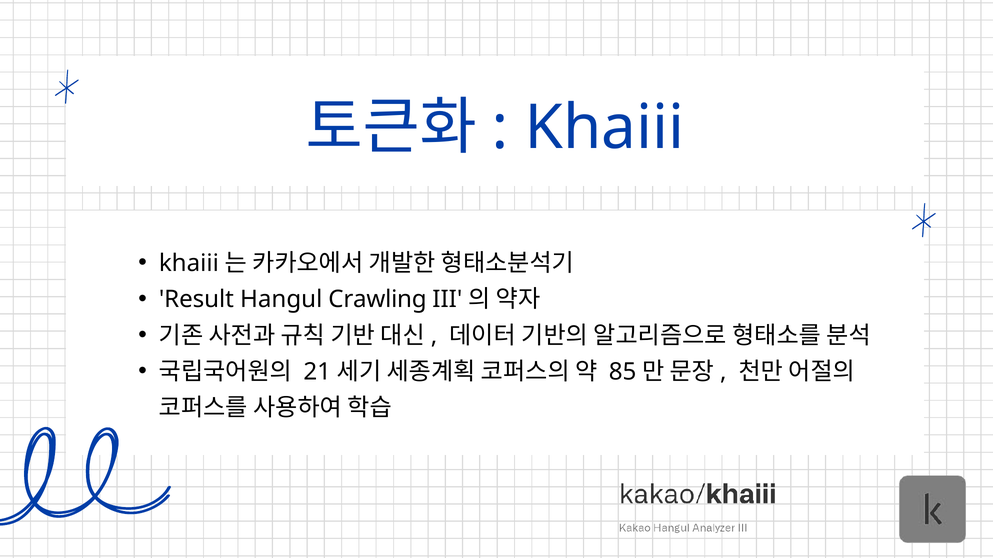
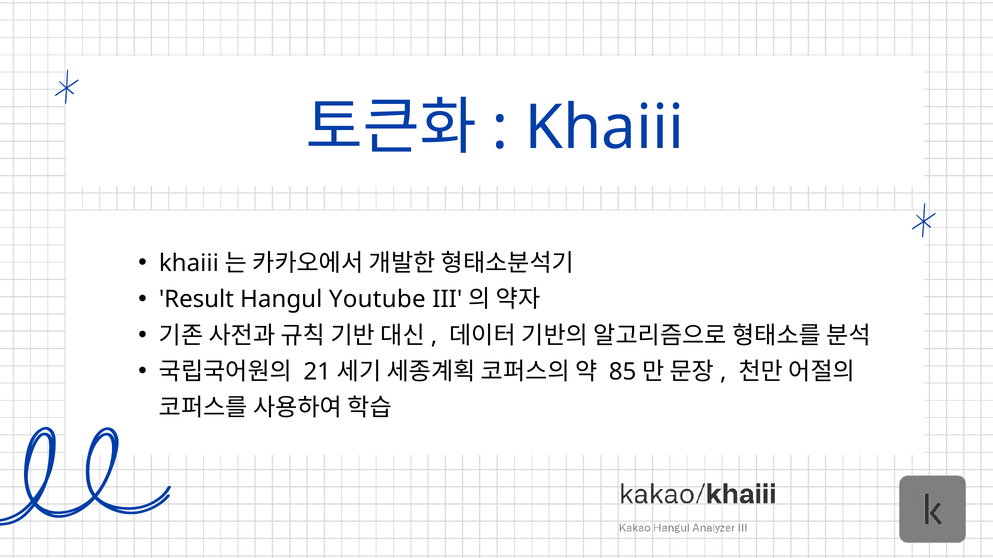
Crawling: Crawling -> Youtube
